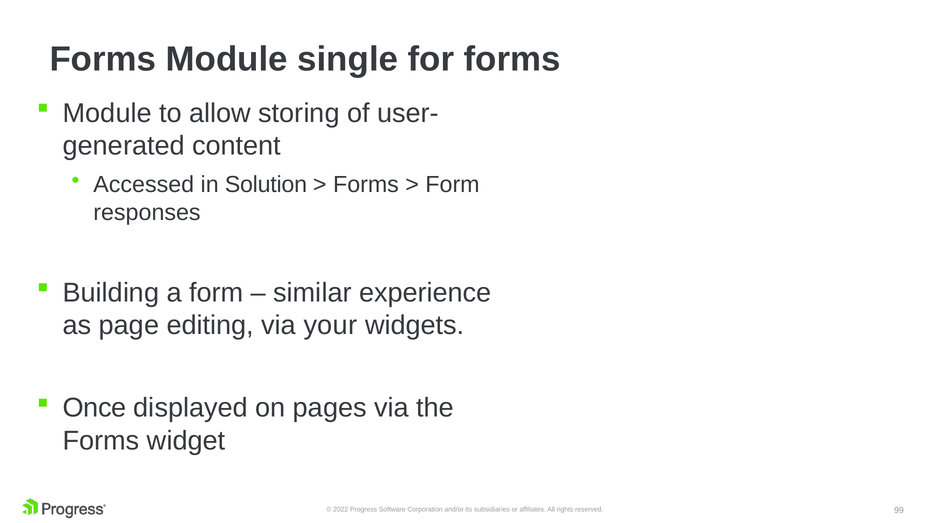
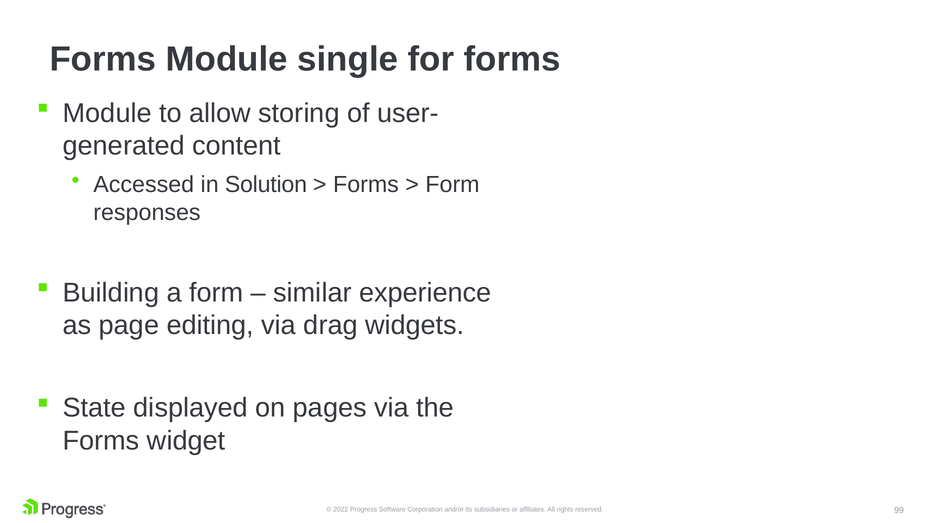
your: your -> drag
Once: Once -> State
